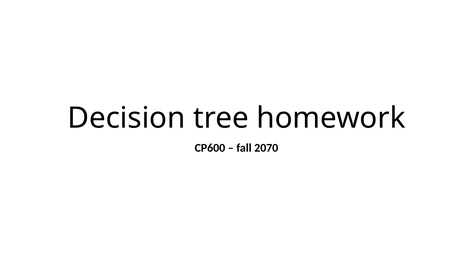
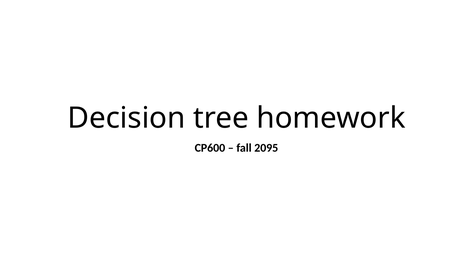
2070: 2070 -> 2095
